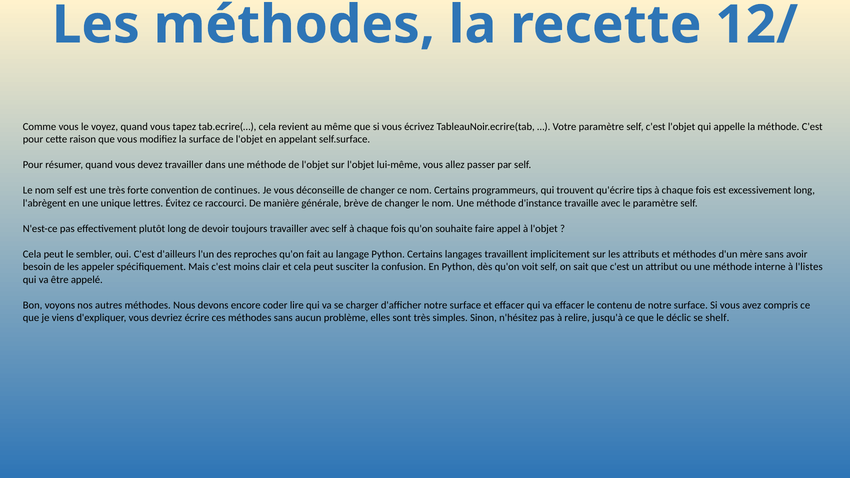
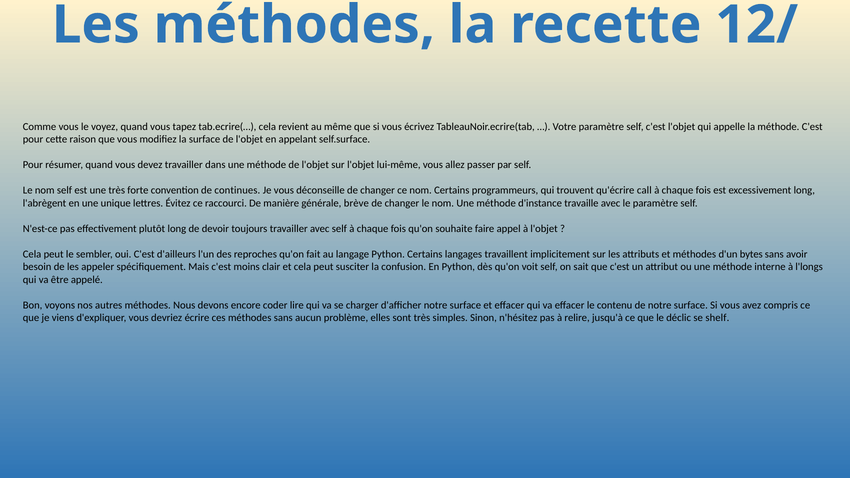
tips: tips -> call
mère: mère -> bytes
l'listes: l'listes -> l'longs
